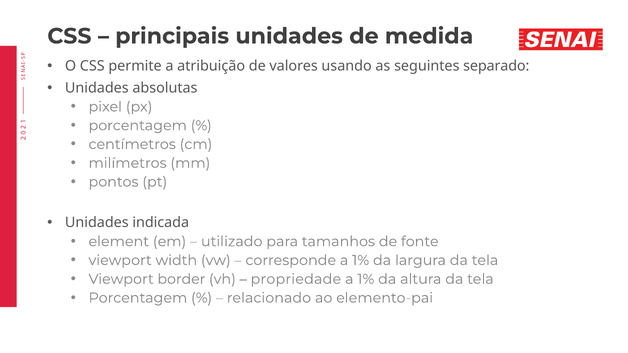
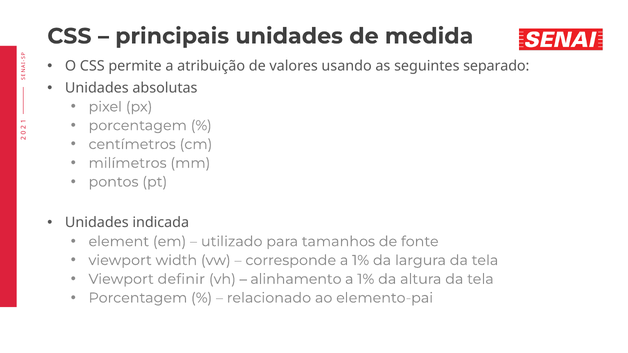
border: border -> definir
propriedade: propriedade -> alinhamento
